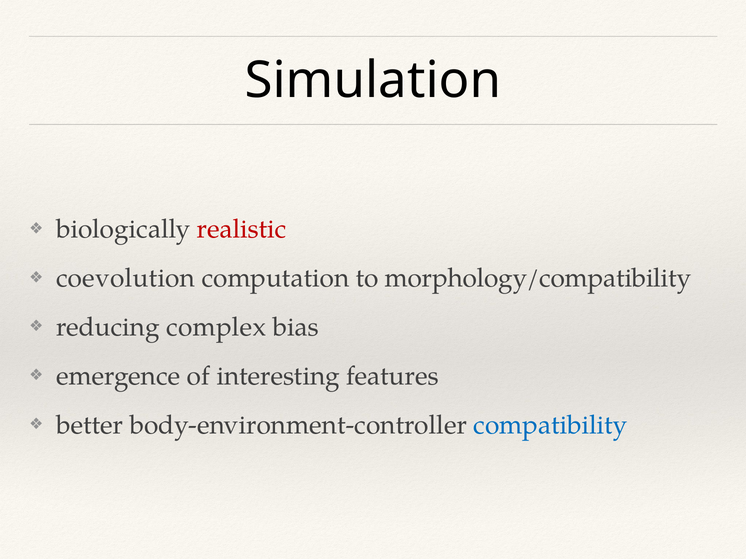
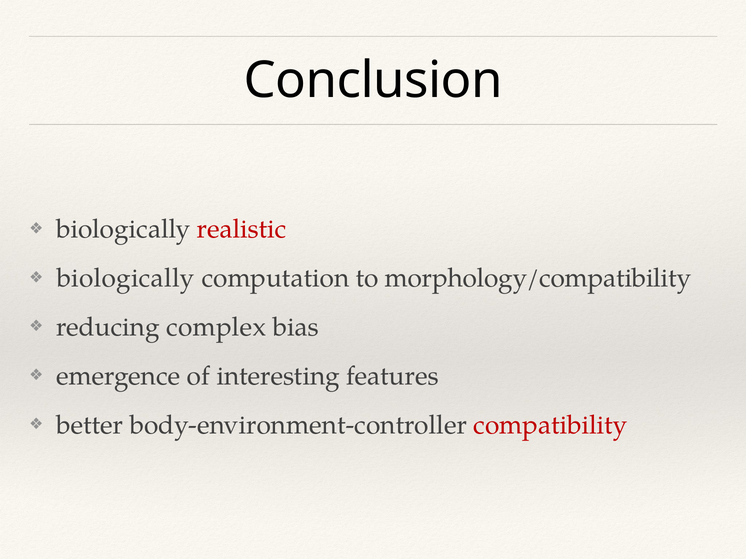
Simulation: Simulation -> Conclusion
coevolution at (126, 279): coevolution -> biologically
compatibility colour: blue -> red
